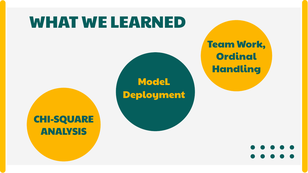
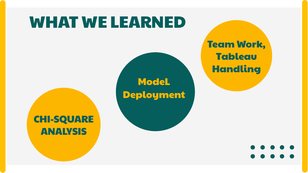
Ordinal: Ordinal -> Tableau
